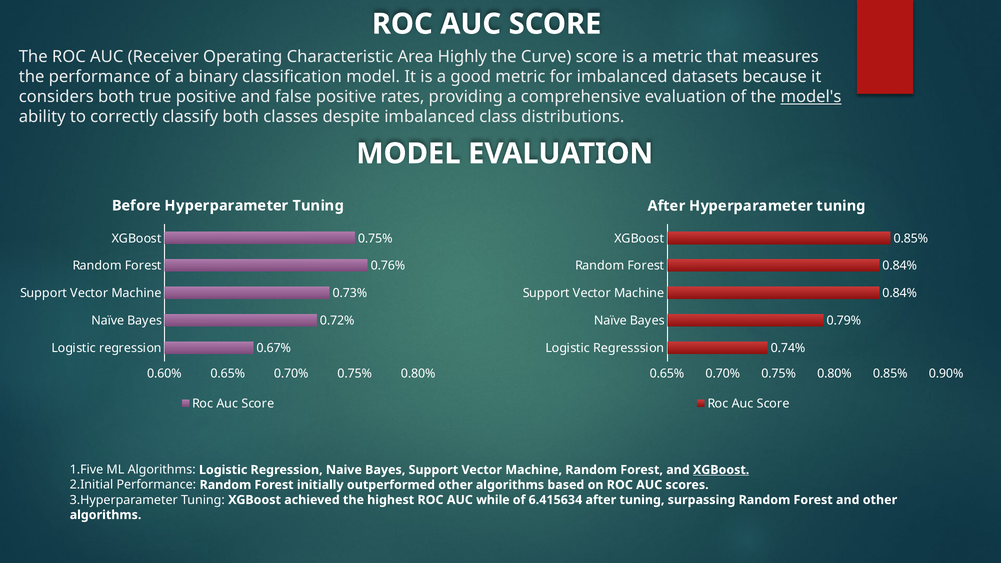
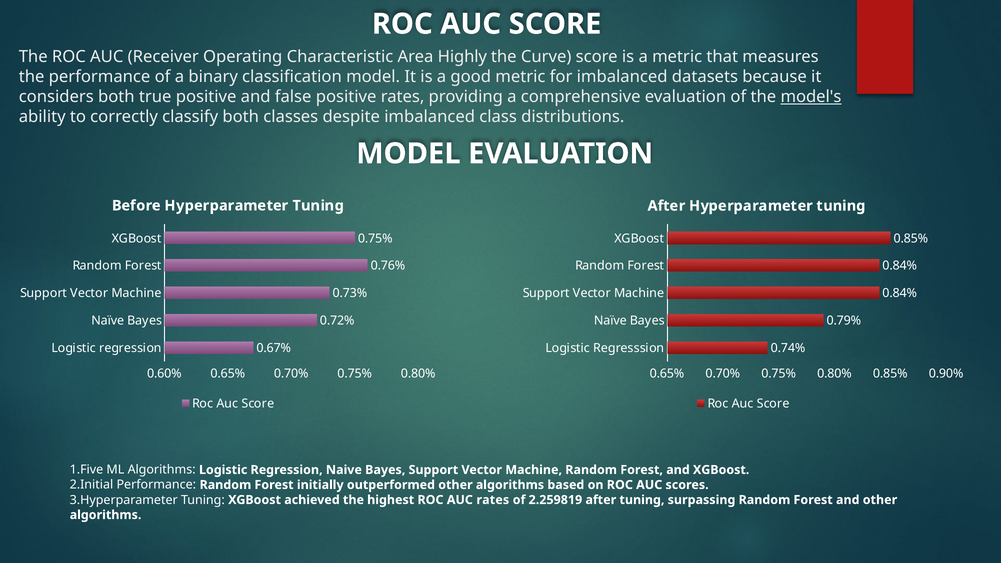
XGBoost at (721, 470) underline: present -> none
AUC while: while -> rates
6.415634: 6.415634 -> 2.259819
